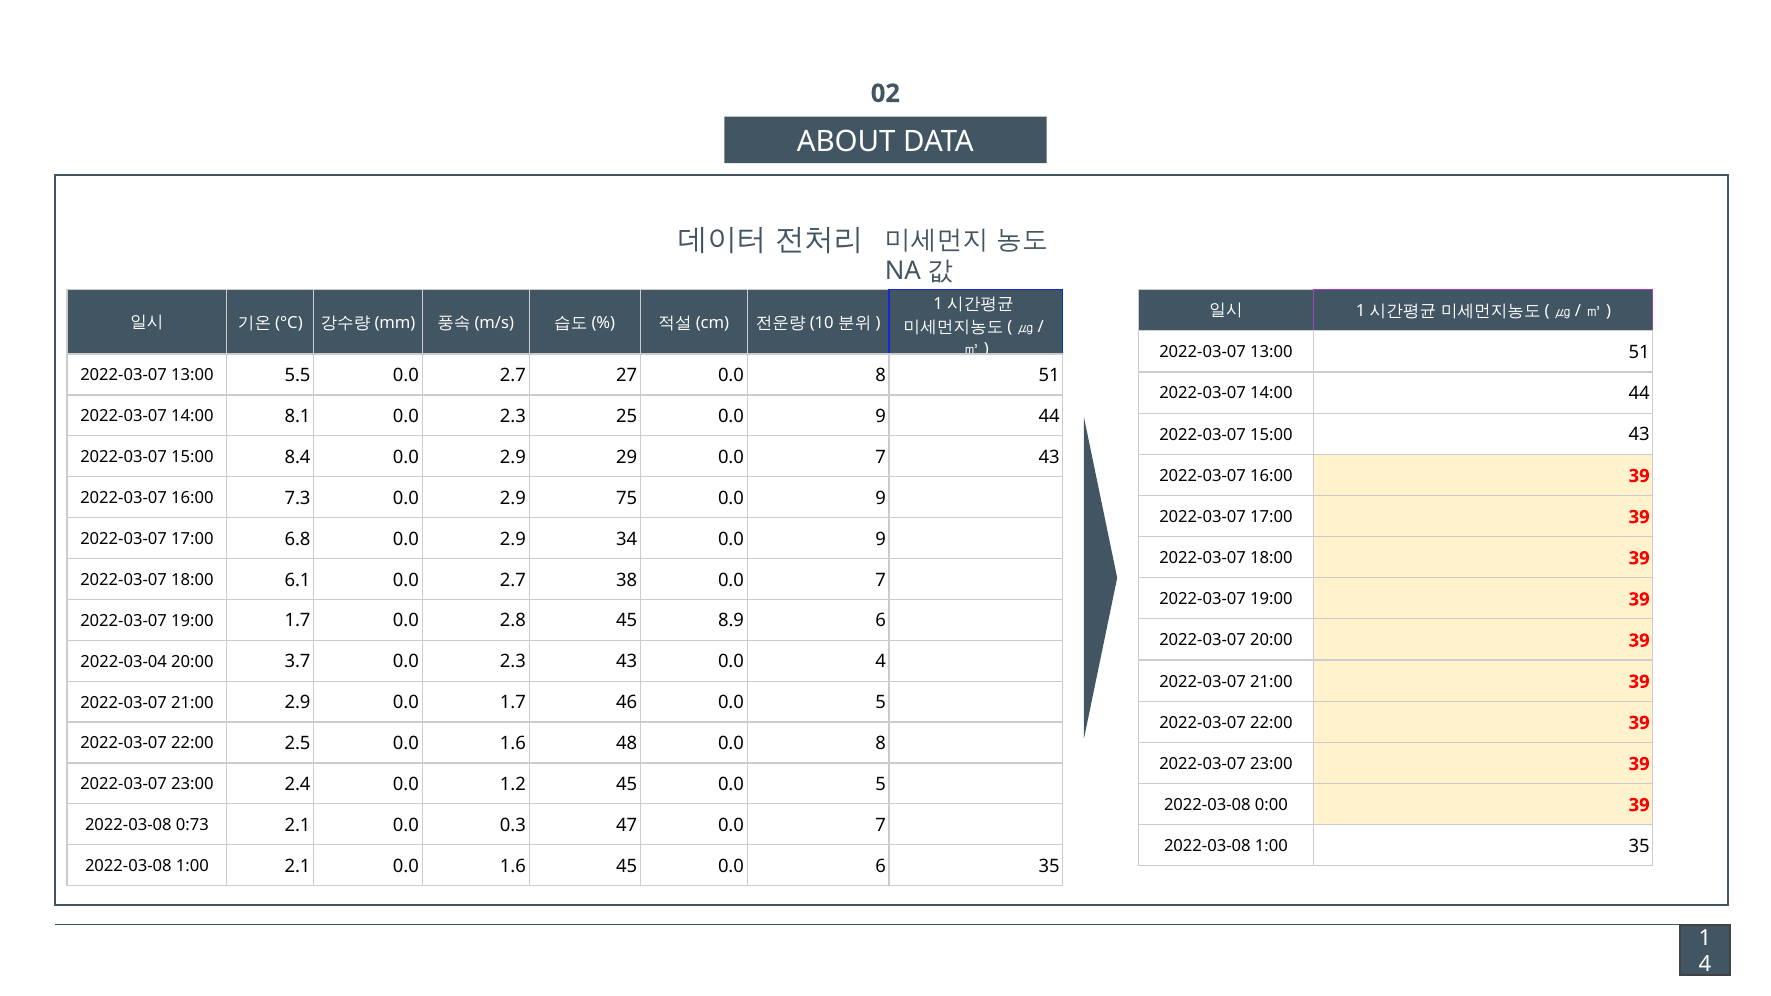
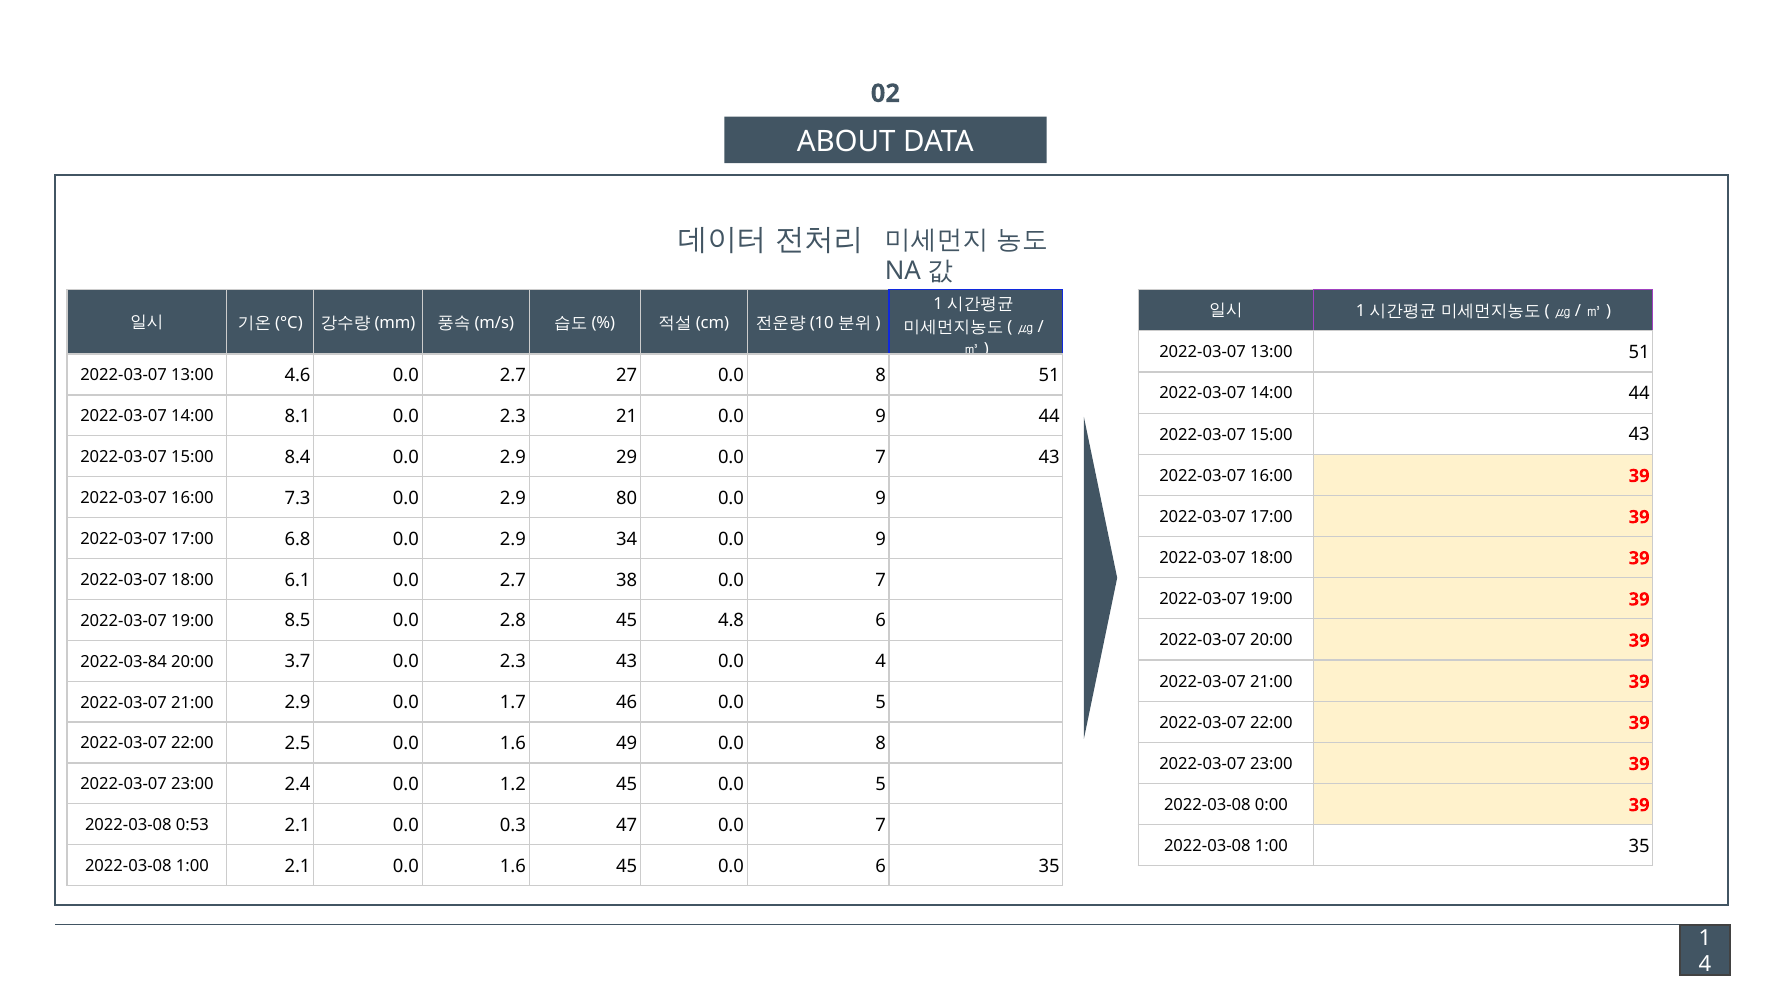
5.5: 5.5 -> 4.6
25: 25 -> 21
75: 75 -> 80
19:00 1.7: 1.7 -> 8.5
8.9: 8.9 -> 4.8
2022-03-04: 2022-03-04 -> 2022-03-84
48: 48 -> 49
0:73: 0:73 -> 0:53
